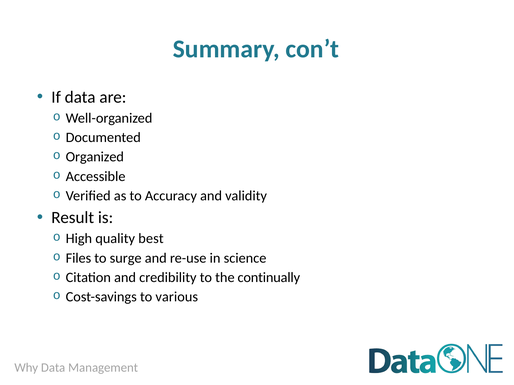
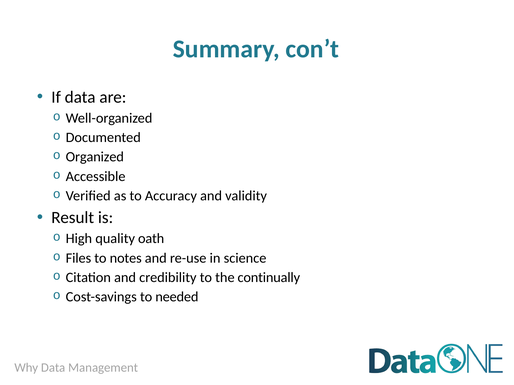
best: best -> oath
surge: surge -> notes
various: various -> needed
